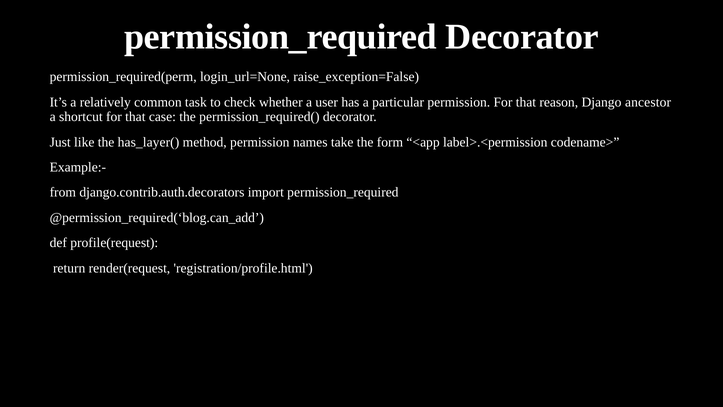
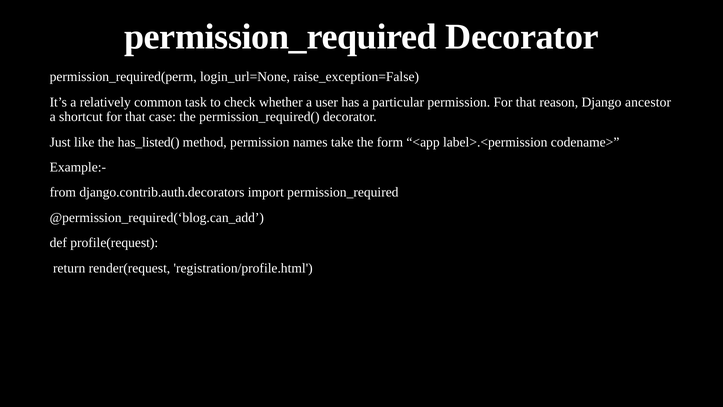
has_layer(: has_layer( -> has_listed(
